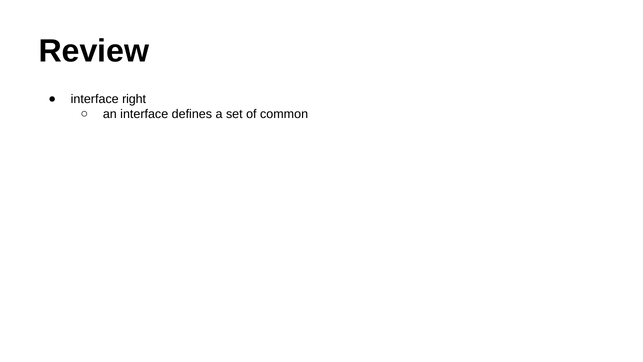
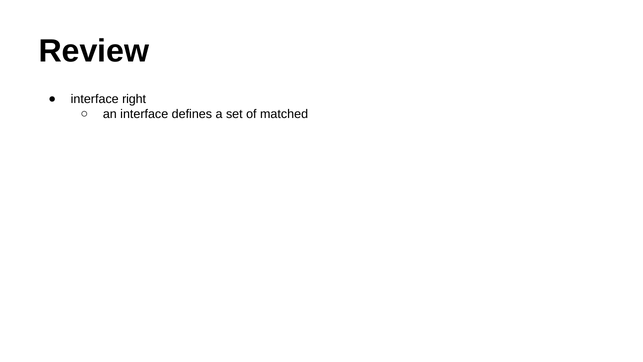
common: common -> matched
